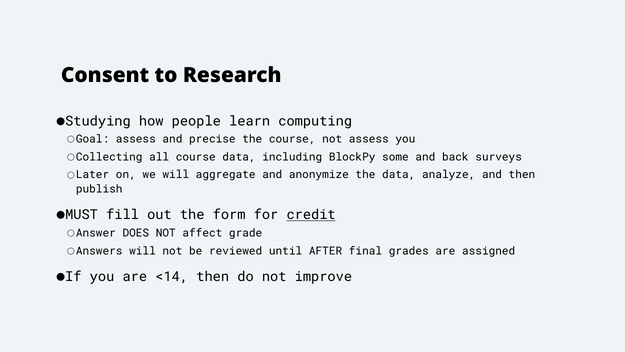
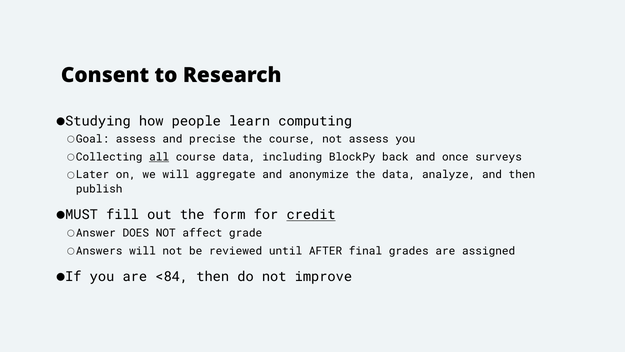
all underline: none -> present
some: some -> back
back: back -> once
<14: <14 -> <84
